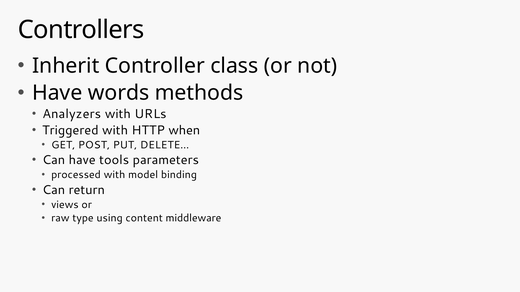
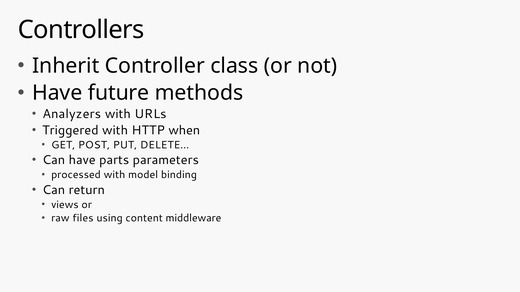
words: words -> future
tools: tools -> parts
type: type -> files
